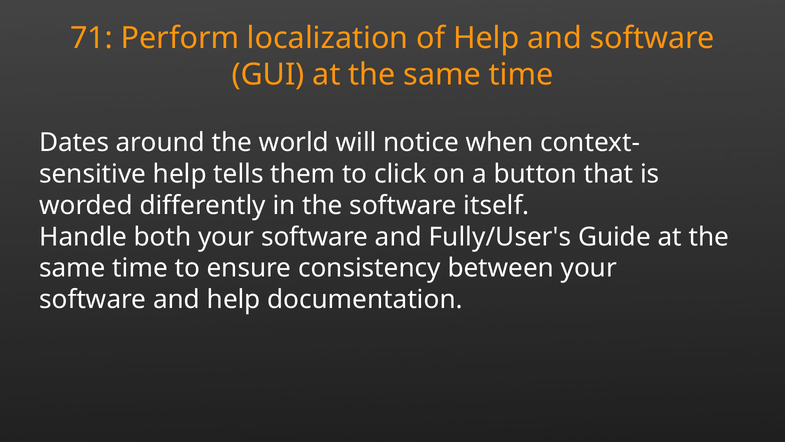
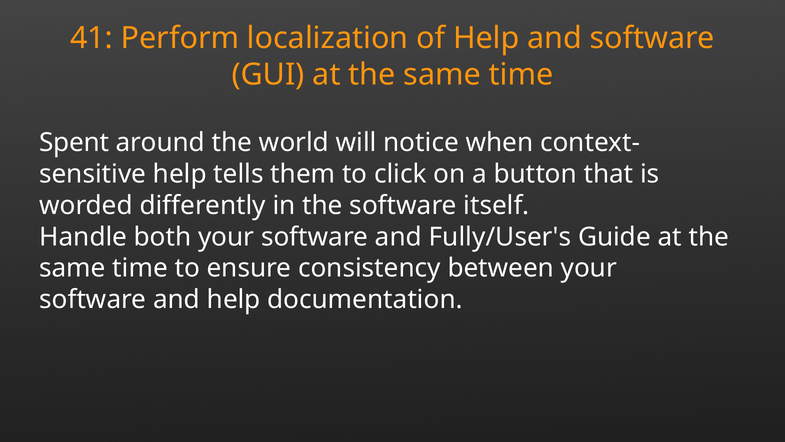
71: 71 -> 41
Dates: Dates -> Spent
